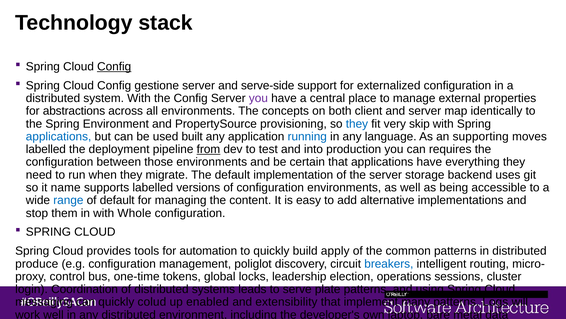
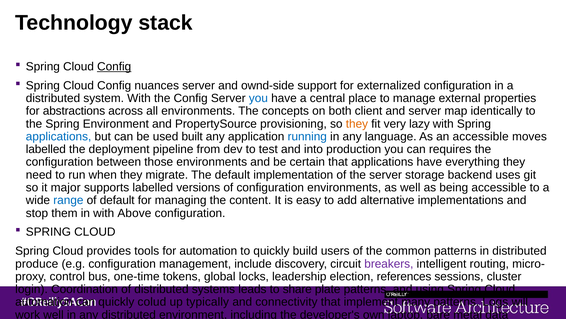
gestione: gestione -> nuances
serve-side: serve-side -> ownd-side
you at (258, 98) colour: purple -> blue
they at (357, 124) colour: blue -> orange
skip: skip -> lazy
an supporting: supporting -> accessible
from underline: present -> none
name: name -> major
Whole: Whole -> Above
apply: apply -> users
poliglot: poliglot -> include
breakers at (389, 263) colour: blue -> purple
operations: operations -> references
serve: serve -> share
messaging at (44, 302): messaging -> automation
enabled: enabled -> typically
extensibility at (286, 302): extensibility -> connectivity
